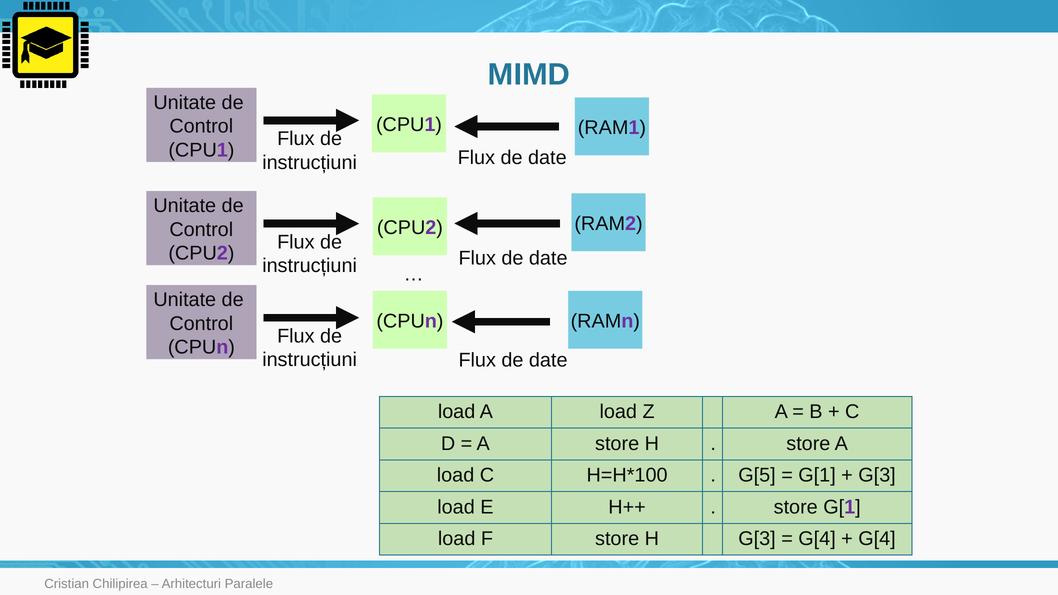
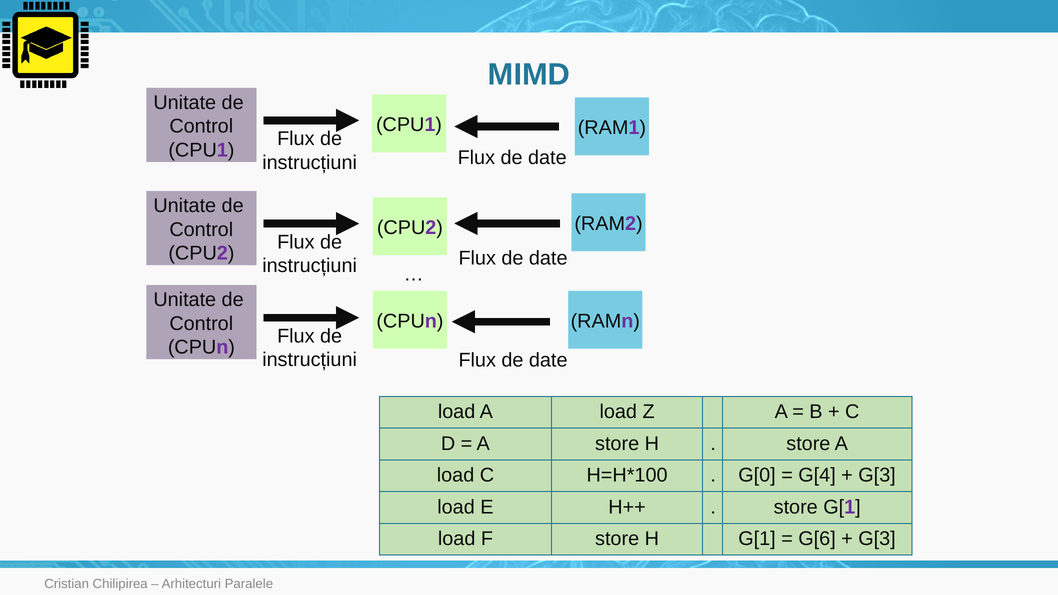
G[5: G[5 -> G[0
G[1 at (817, 475): G[1 -> G[4
H G[3: G[3 -> G[1
G[4 at (817, 539): G[4 -> G[6
G[4 at (877, 539): G[4 -> G[3
